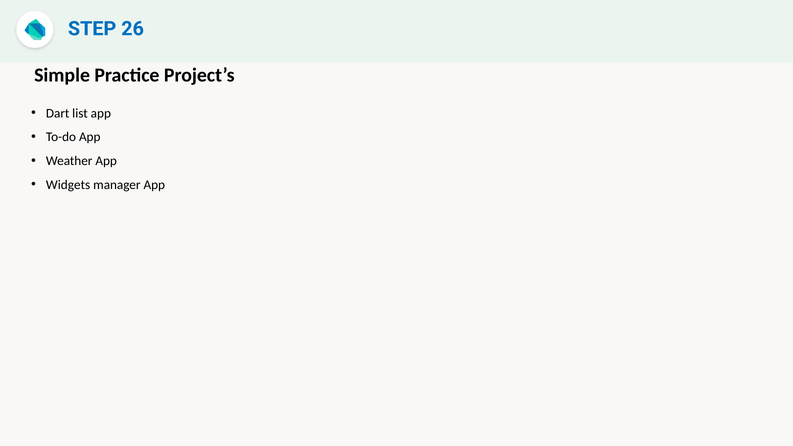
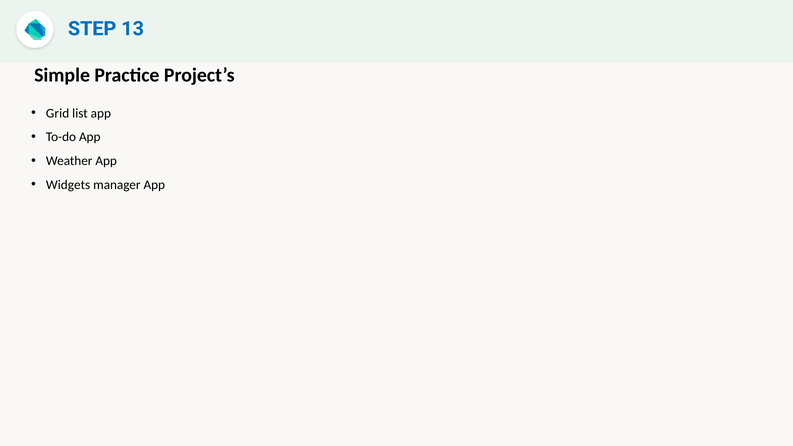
26: 26 -> 13
Dart: Dart -> Grid
